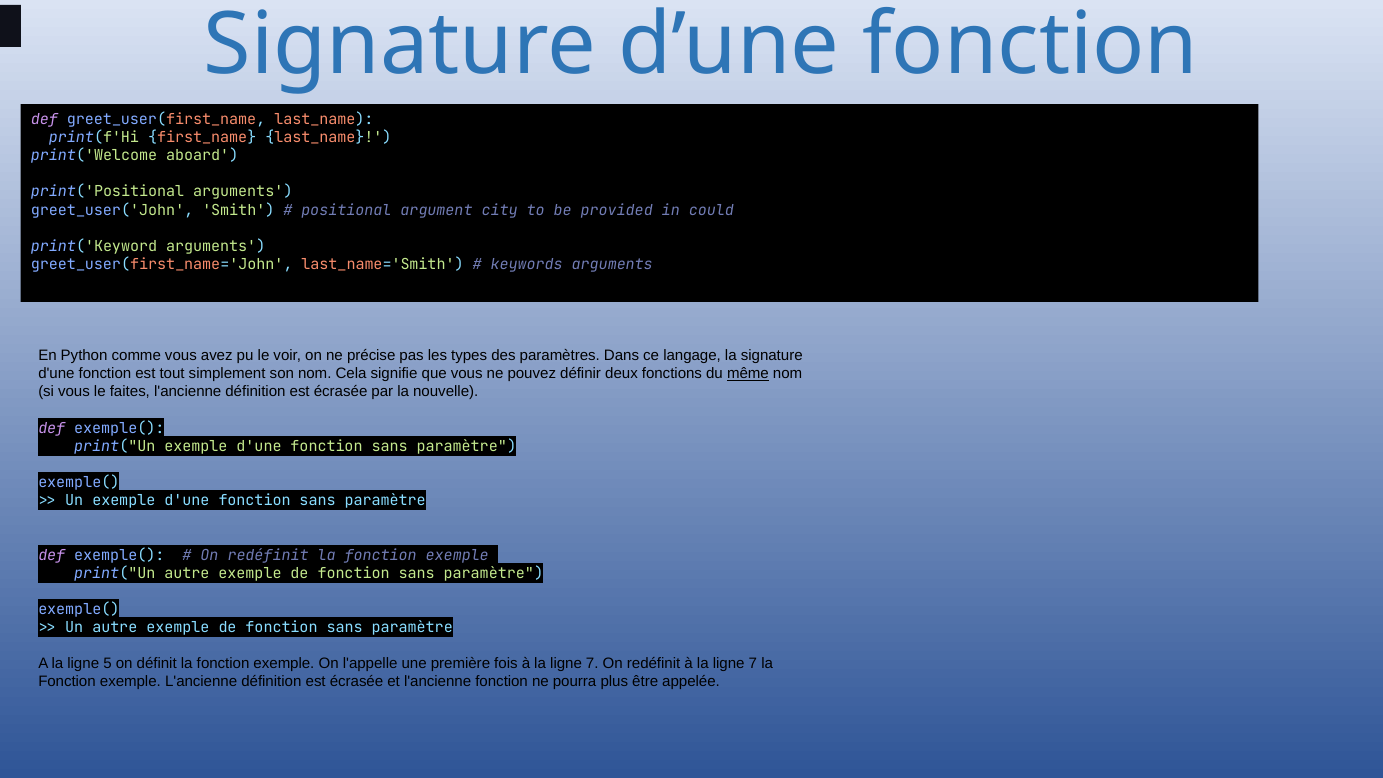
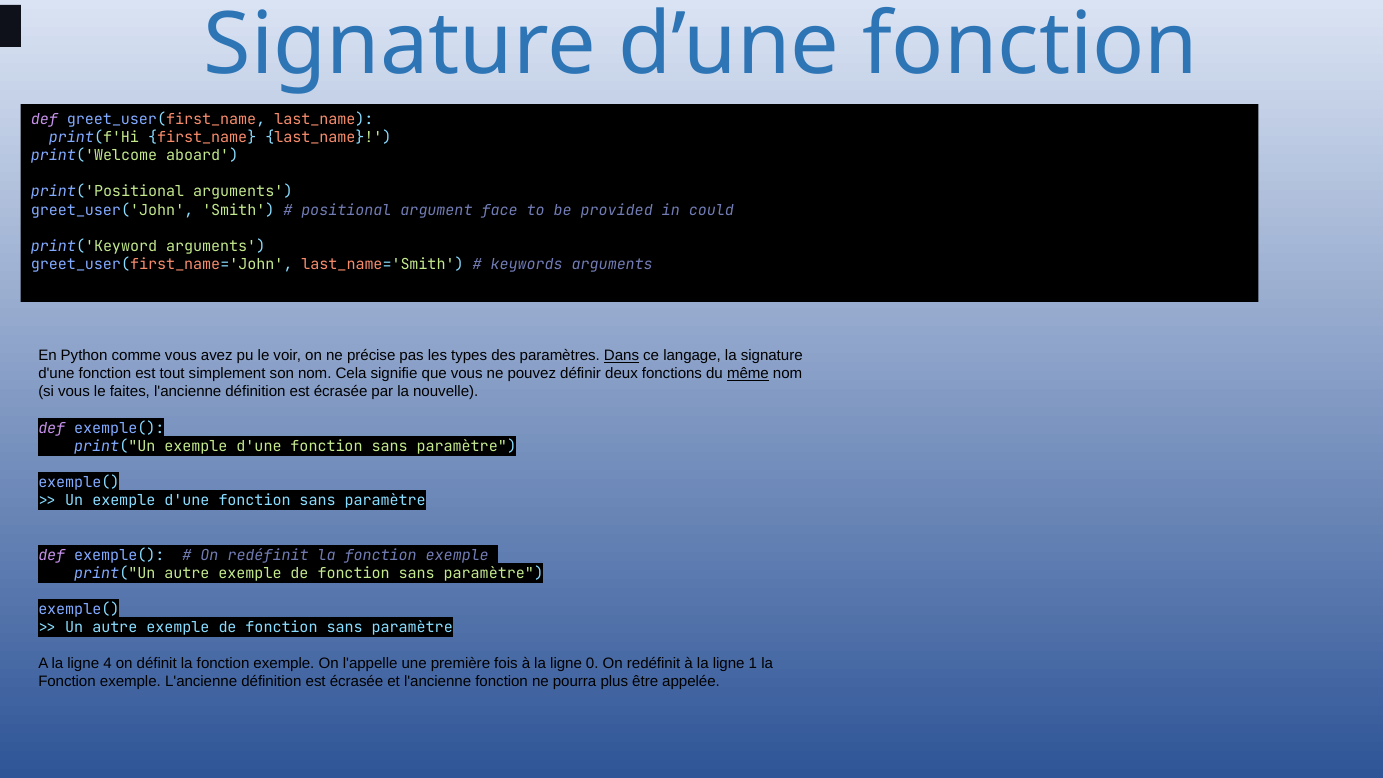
city: city -> face
Dans underline: none -> present
5: 5 -> 4
7 at (592, 664): 7 -> 0
7 at (753, 664): 7 -> 1
